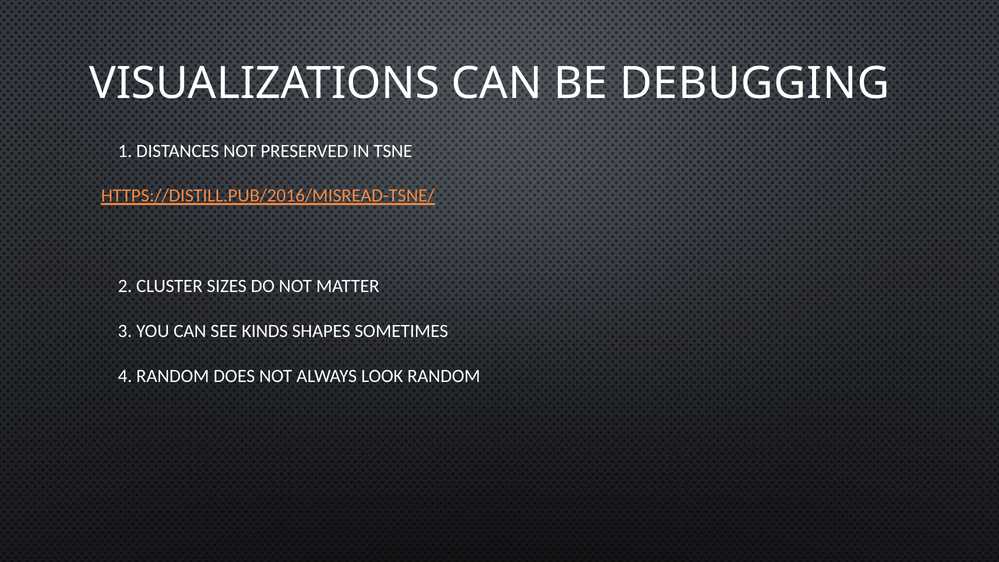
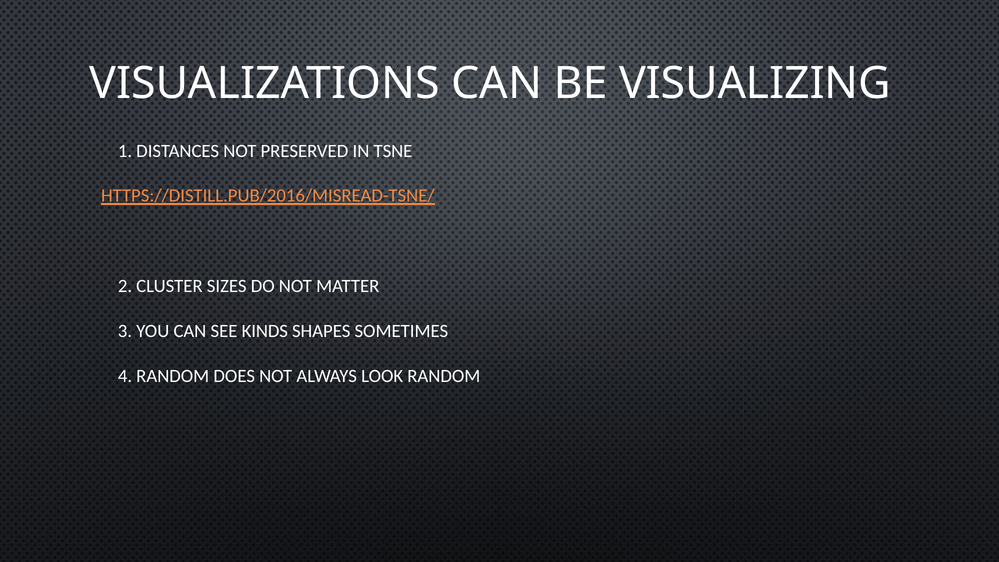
DEBUGGING: DEBUGGING -> VISUALIZING
